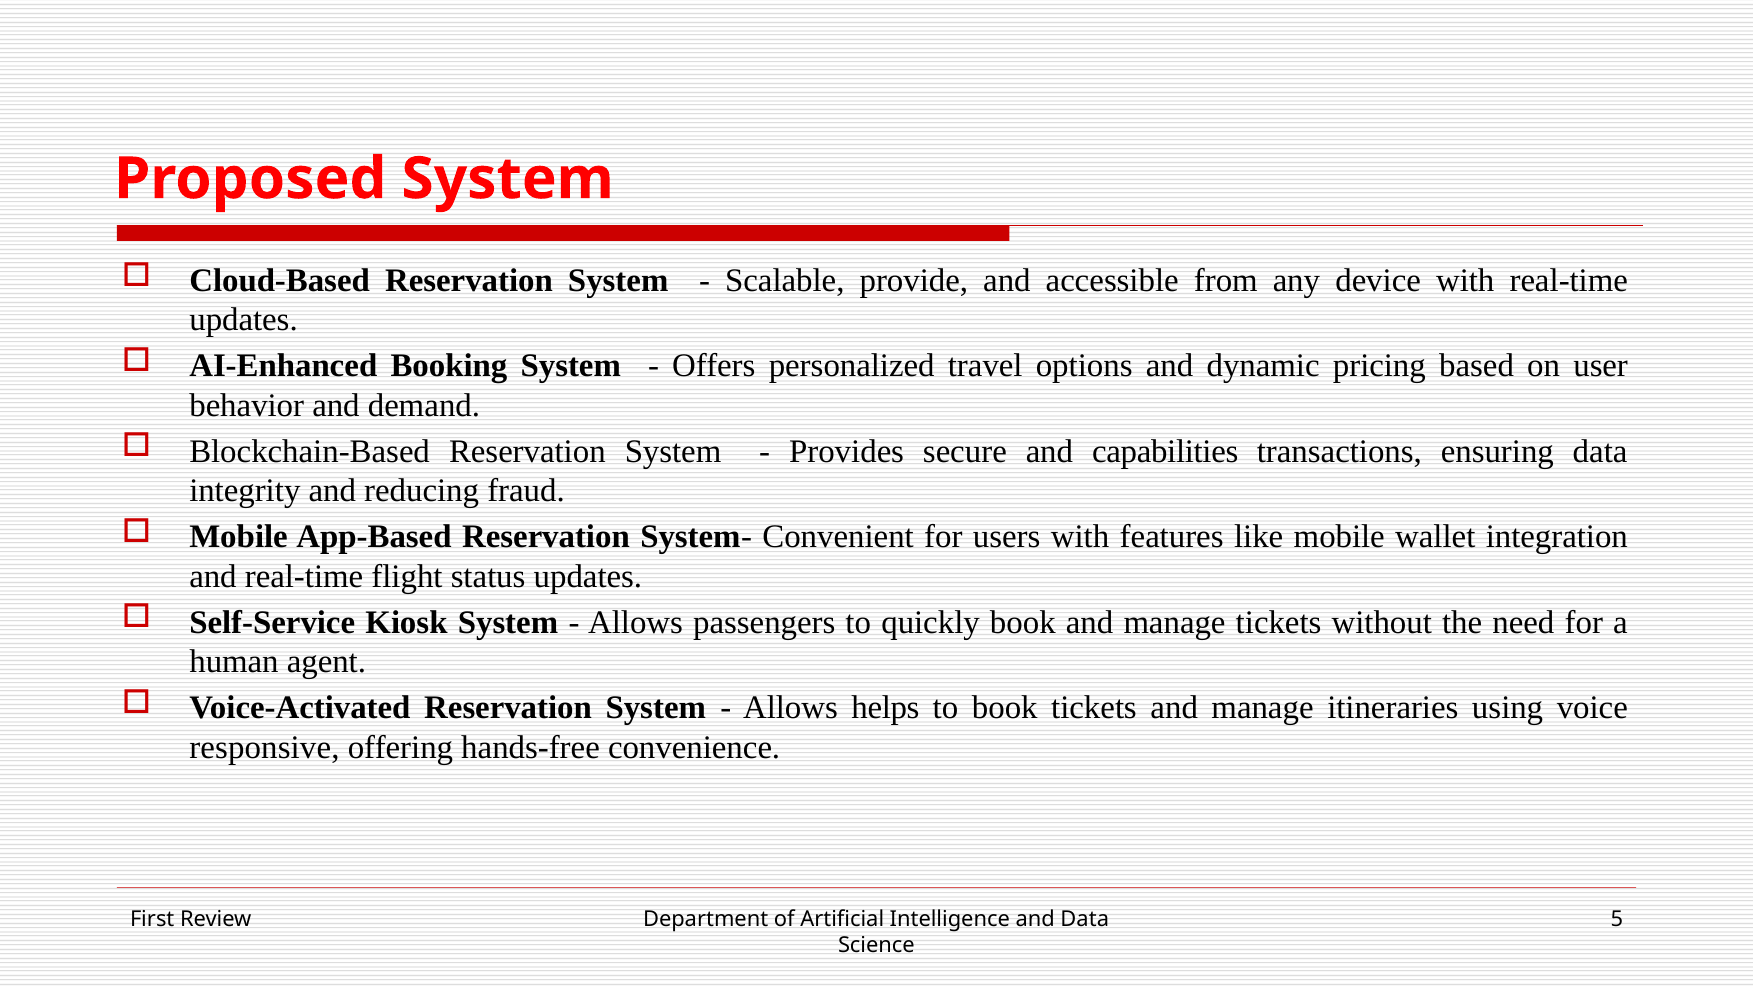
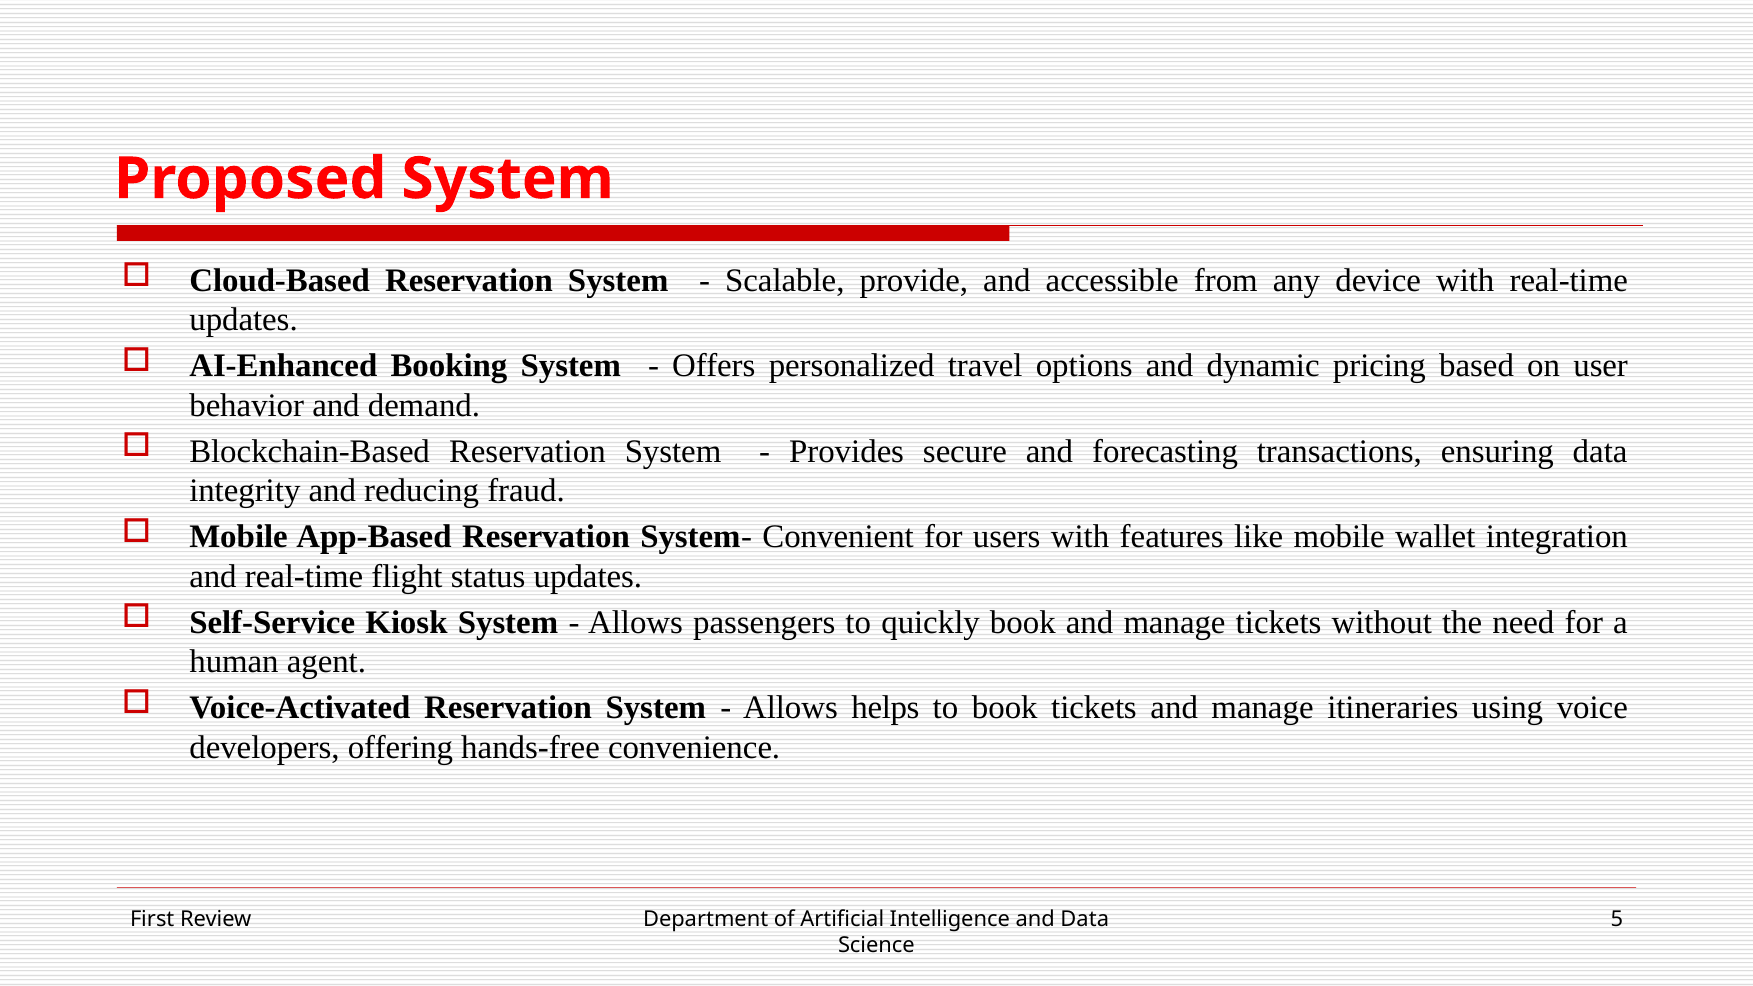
capabilities: capabilities -> forecasting
responsive: responsive -> developers
